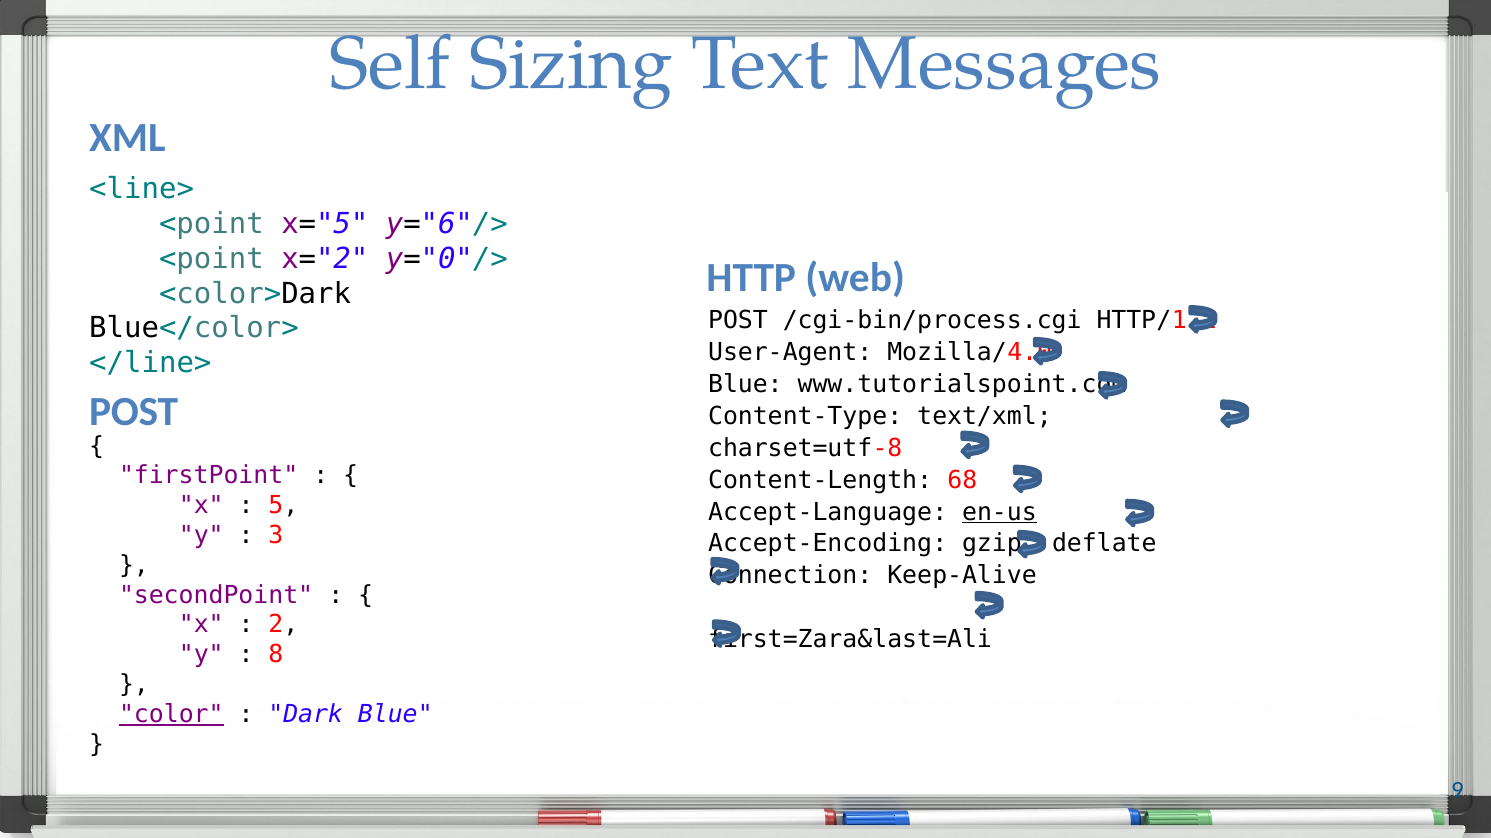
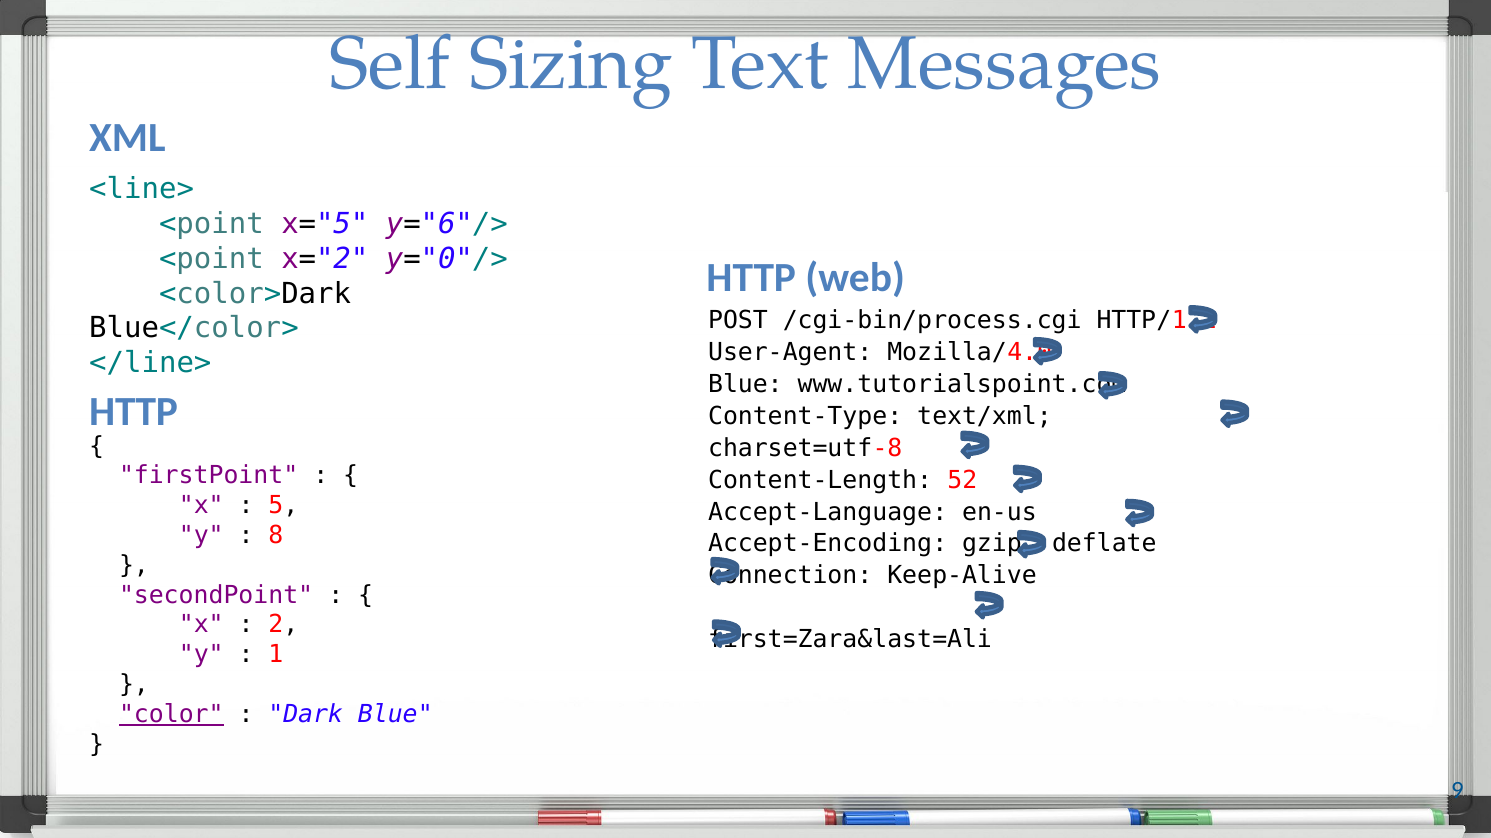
POST at (134, 412): POST -> HTTP
68: 68 -> 52
en-us underline: present -> none
3: 3 -> 8
8: 8 -> 1
